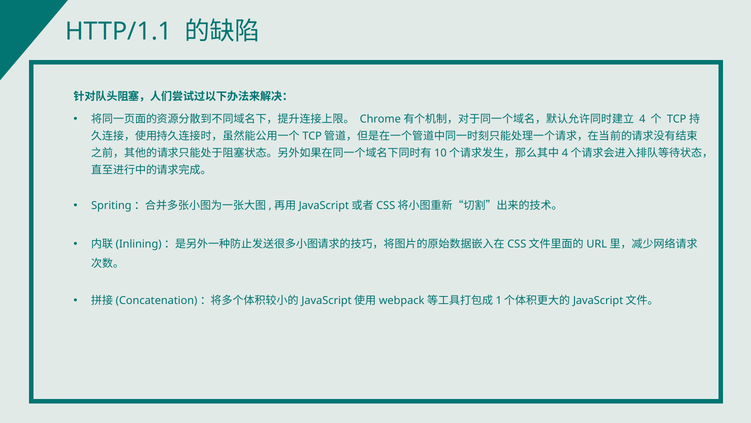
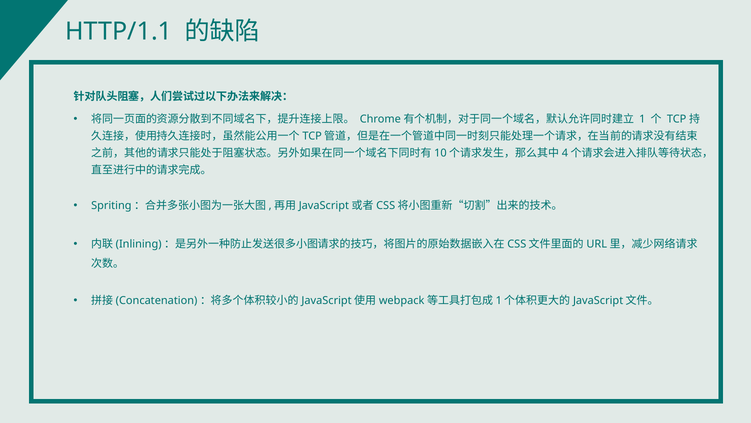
4: 4 -> 1
